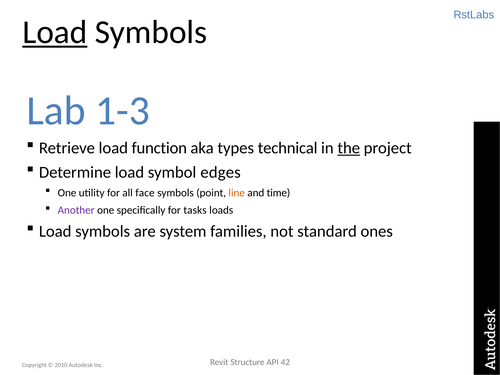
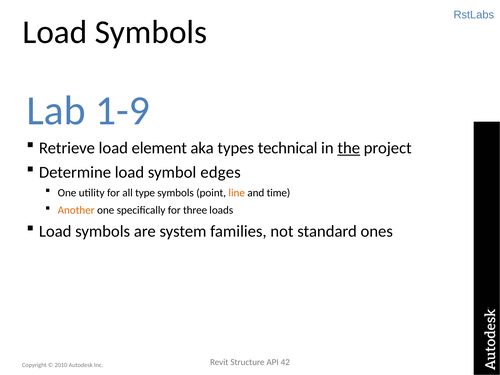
Load at (55, 32) underline: present -> none
1-3: 1-3 -> 1-9
function: function -> element
face: face -> type
Another colour: purple -> orange
tasks: tasks -> three
